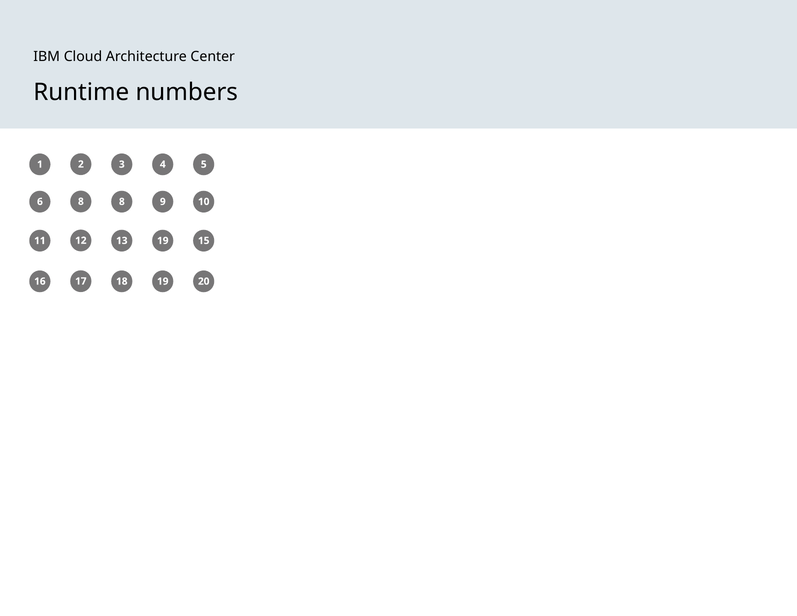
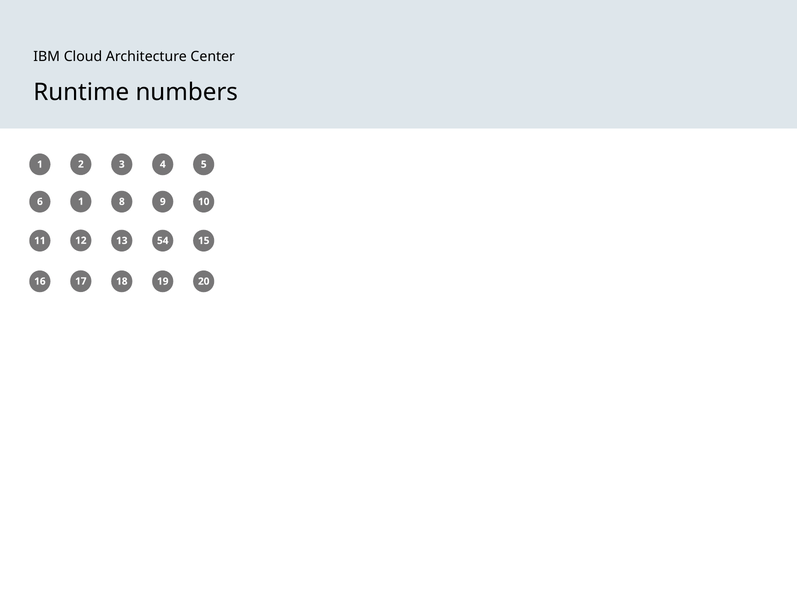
6 8: 8 -> 1
13 19: 19 -> 54
